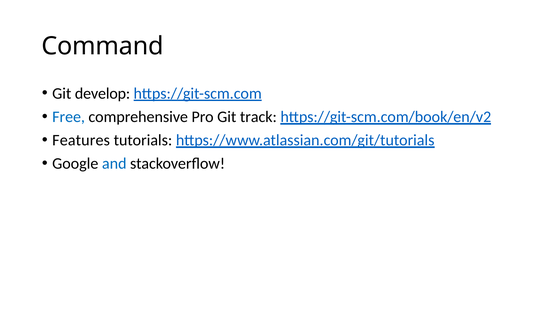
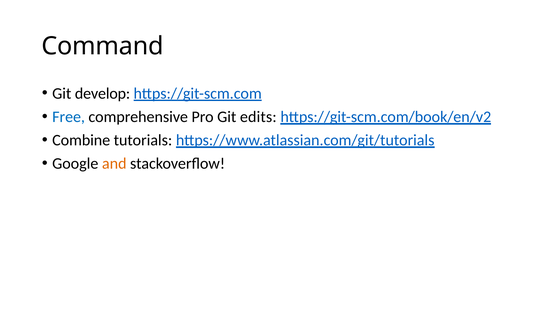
track: track -> edits
Features: Features -> Combine
and colour: blue -> orange
